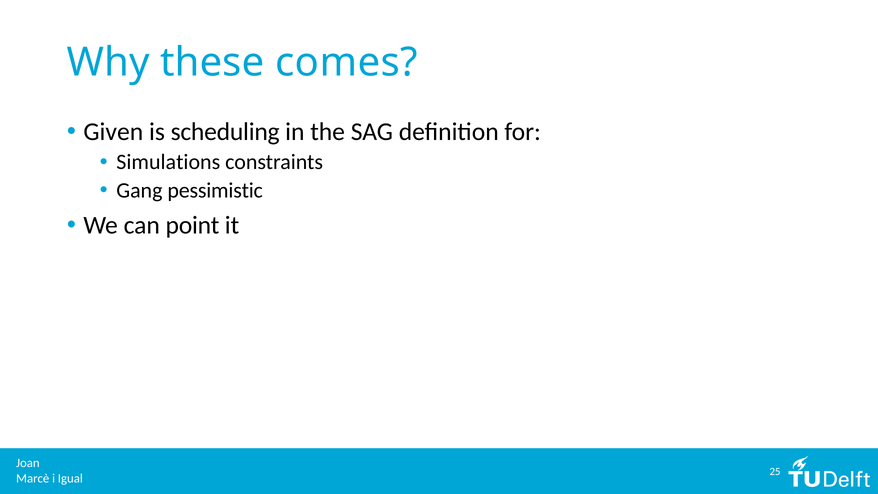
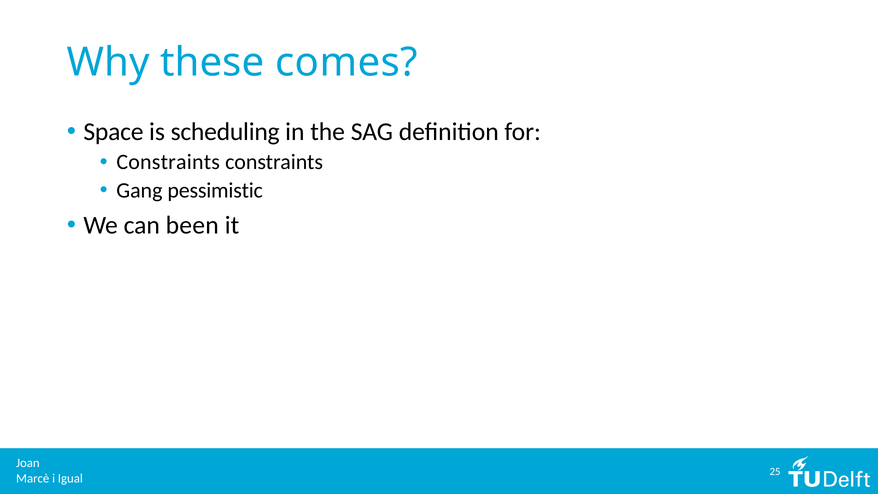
Given: Given -> Space
Simulations at (168, 162): Simulations -> Constraints
point: point -> been
